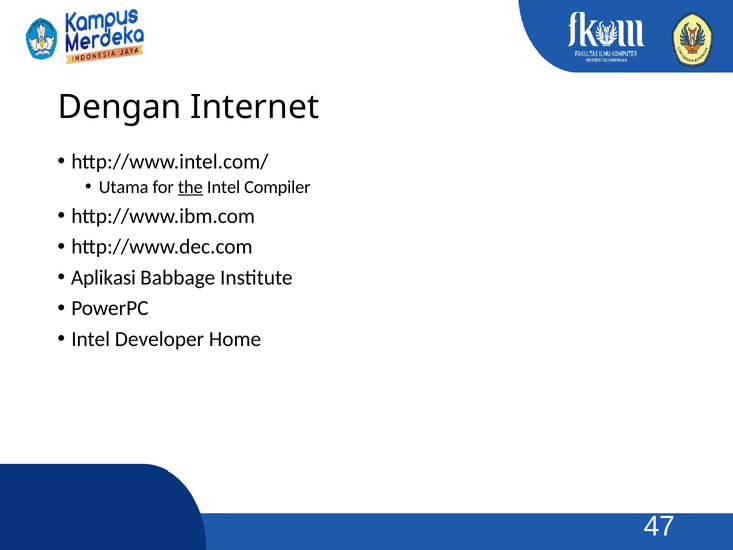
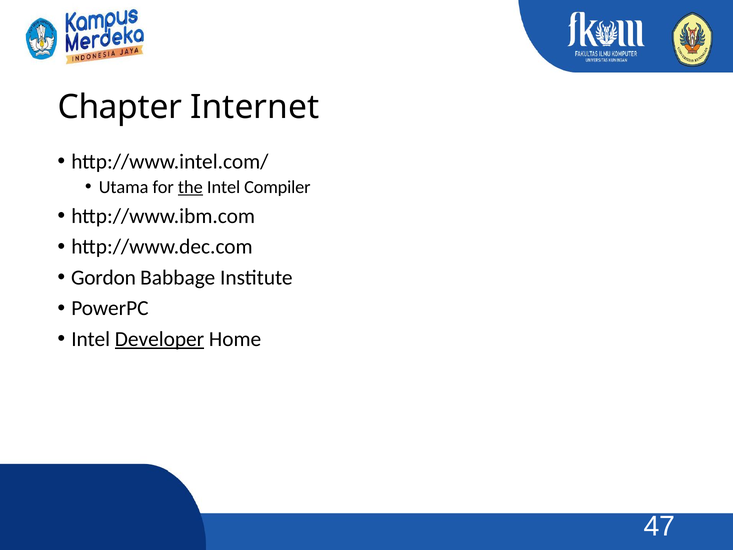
Dengan: Dengan -> Chapter
Aplikasi: Aplikasi -> Gordon
Developer underline: none -> present
